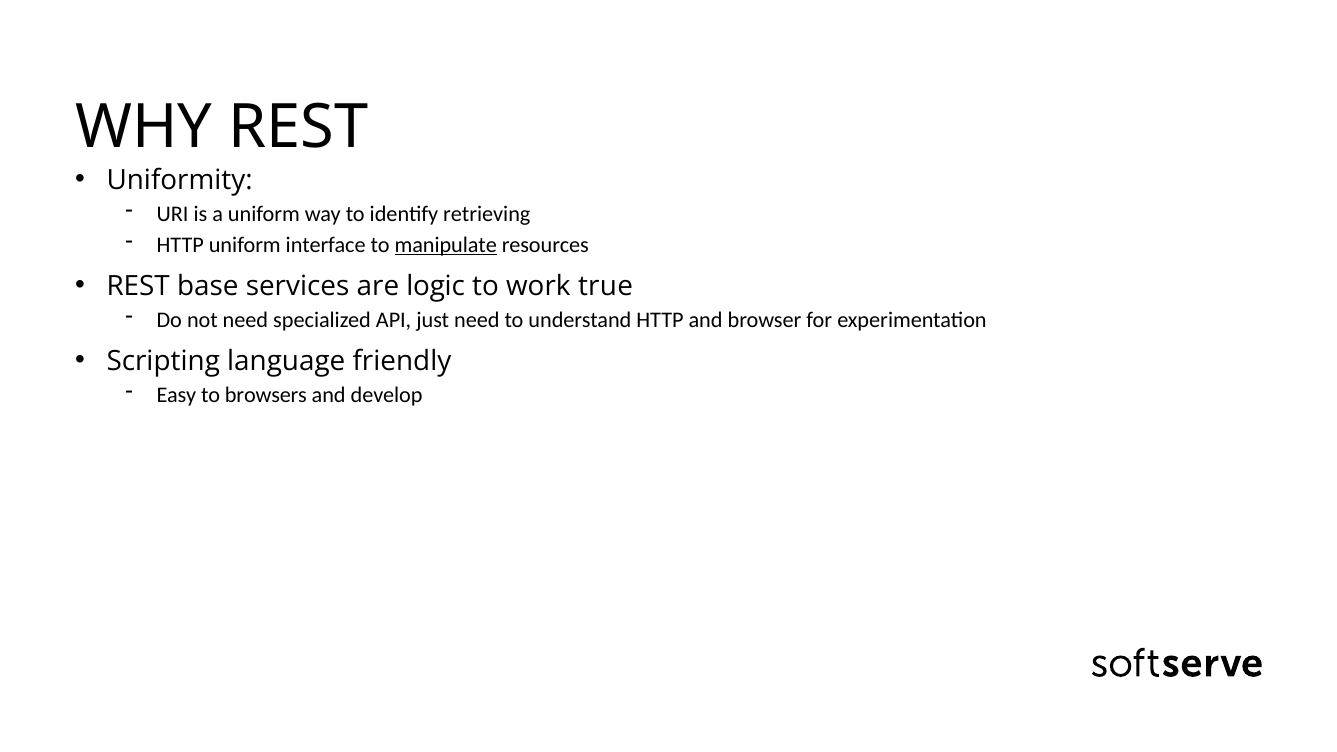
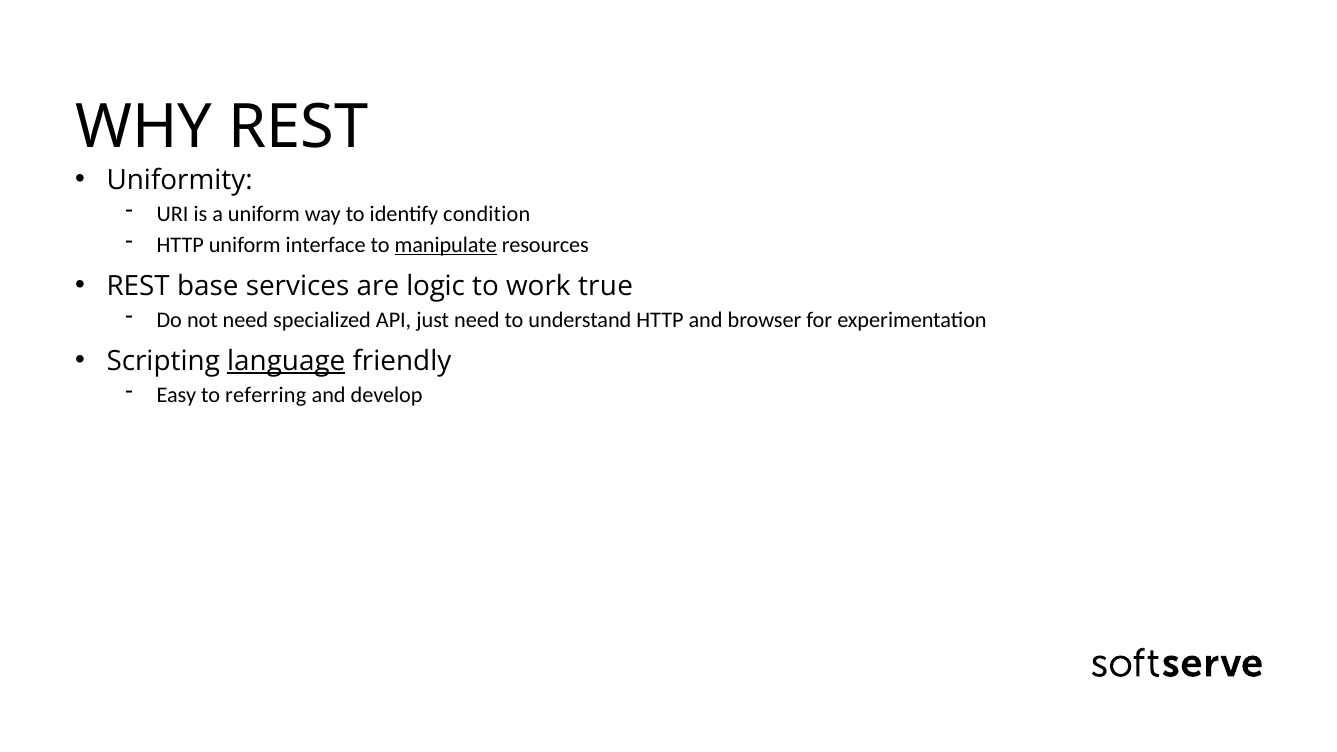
retrieving: retrieving -> condition
language underline: none -> present
browsers: browsers -> referring
